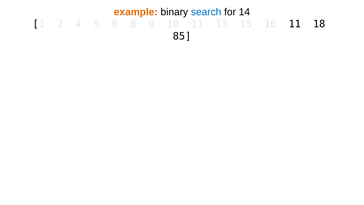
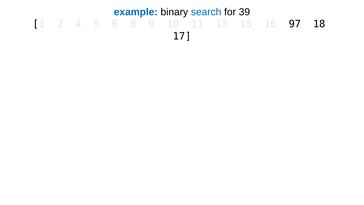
example colour: orange -> blue
14: 14 -> 39
16 11: 11 -> 97
85: 85 -> 17
